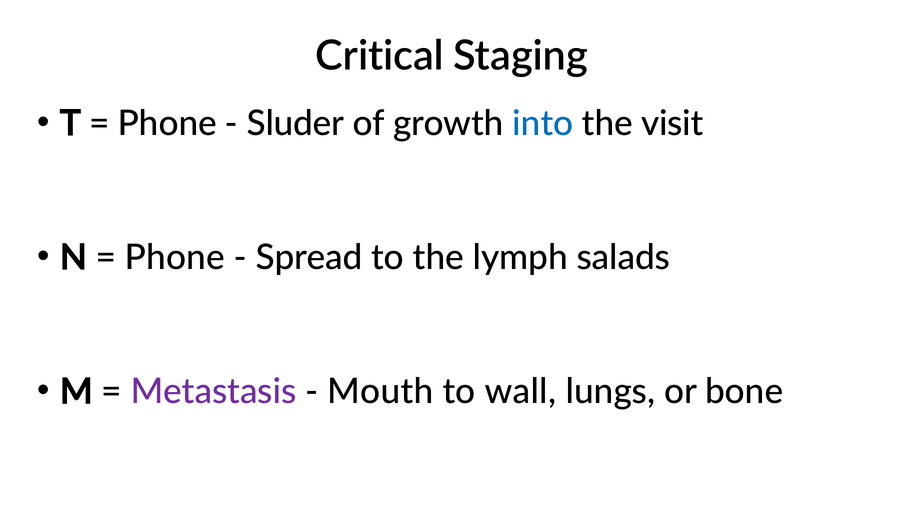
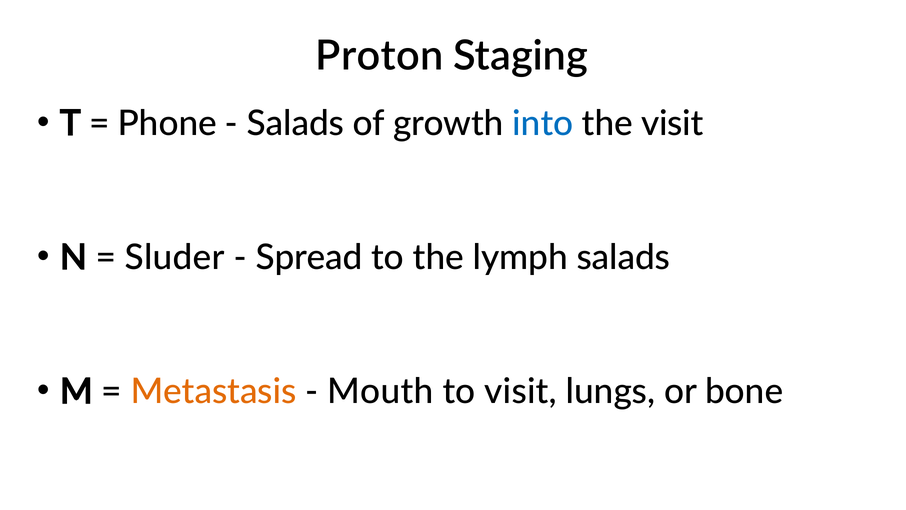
Critical: Critical -> Proton
Sluder at (295, 123): Sluder -> Salads
Phone at (175, 257): Phone -> Sluder
Metastasis colour: purple -> orange
to wall: wall -> visit
